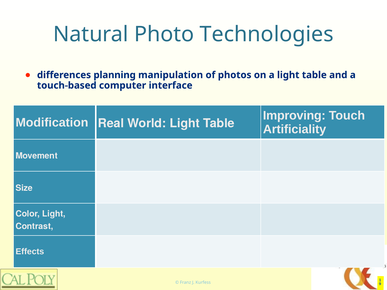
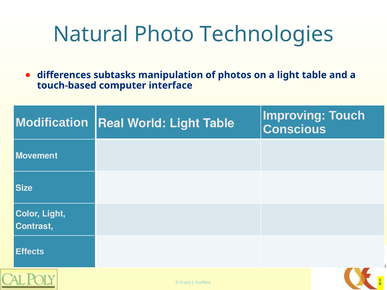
planning: planning -> subtasks
Artificiality: Artificiality -> Conscious
